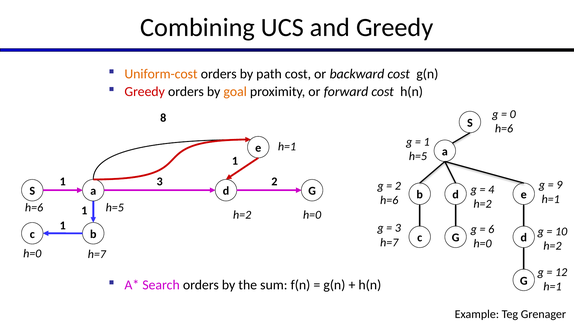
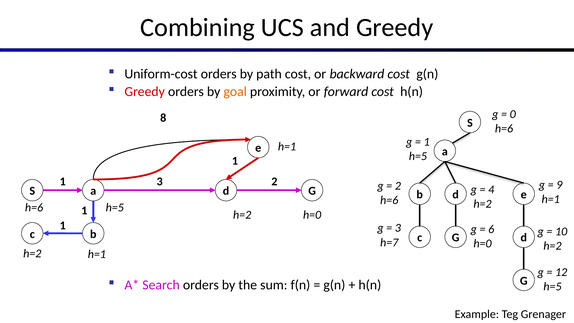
Uniform-cost colour: orange -> black
h=0 at (32, 253): h=0 -> h=2
h=7 at (97, 254): h=7 -> h=1
h=1 at (552, 286): h=1 -> h=5
